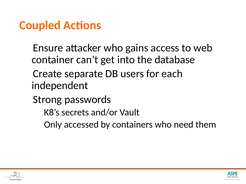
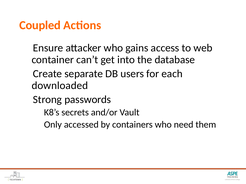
independent: independent -> downloaded
